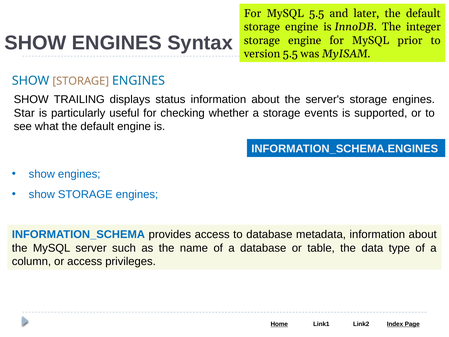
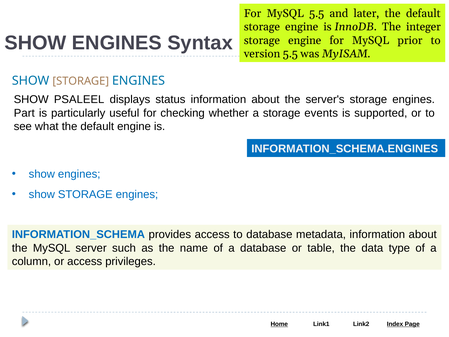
TRAILING: TRAILING -> PSALEEL
Star: Star -> Part
